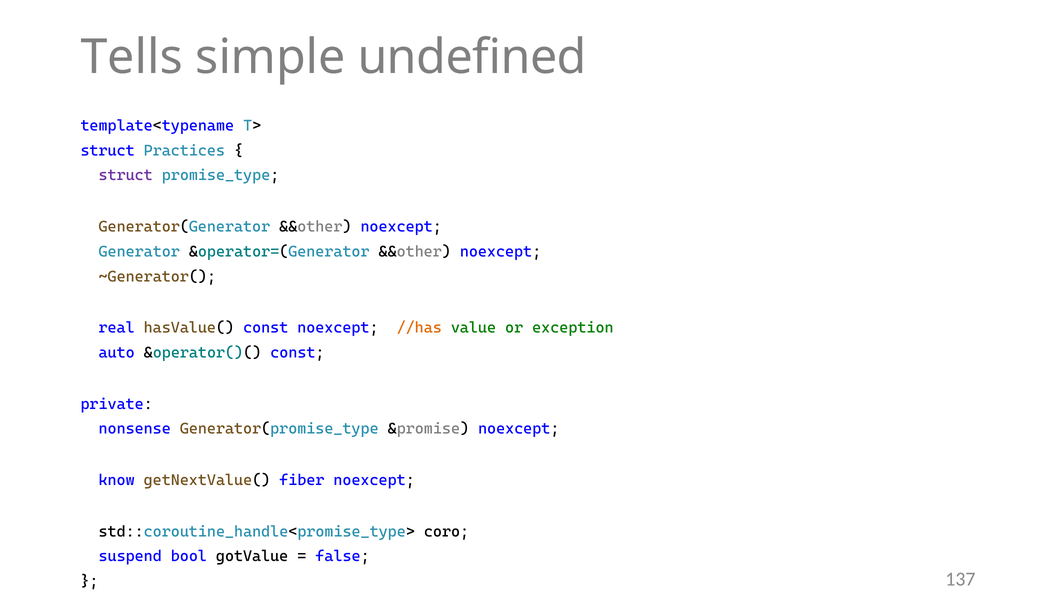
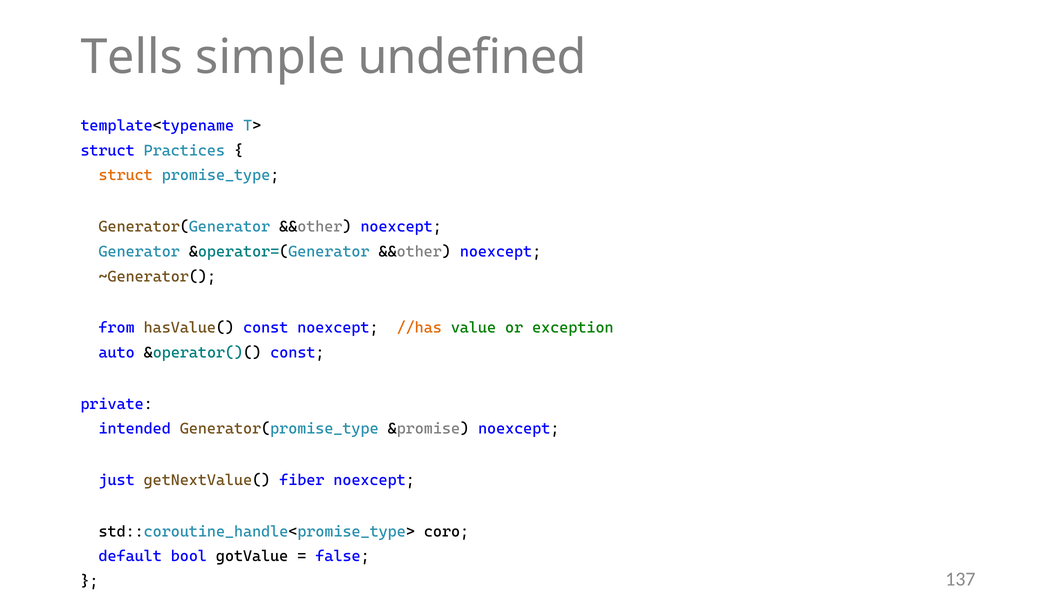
struct at (126, 175) colour: purple -> orange
real: real -> from
nonsense: nonsense -> intended
know: know -> just
suspend: suspend -> default
